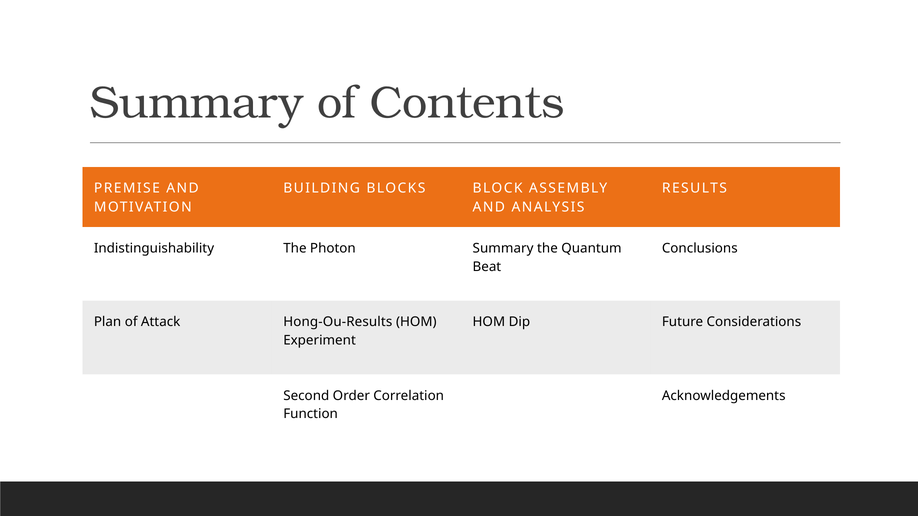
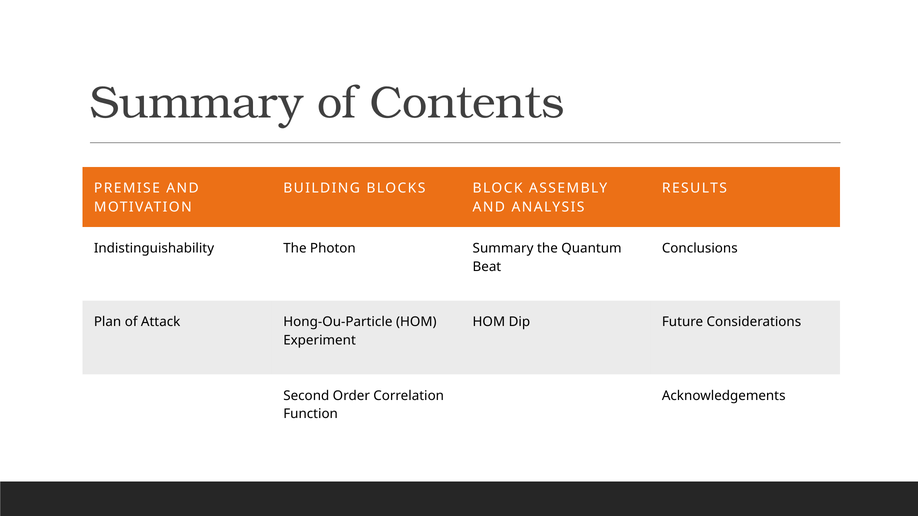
Hong-Ou-Results: Hong-Ou-Results -> Hong-Ou-Particle
